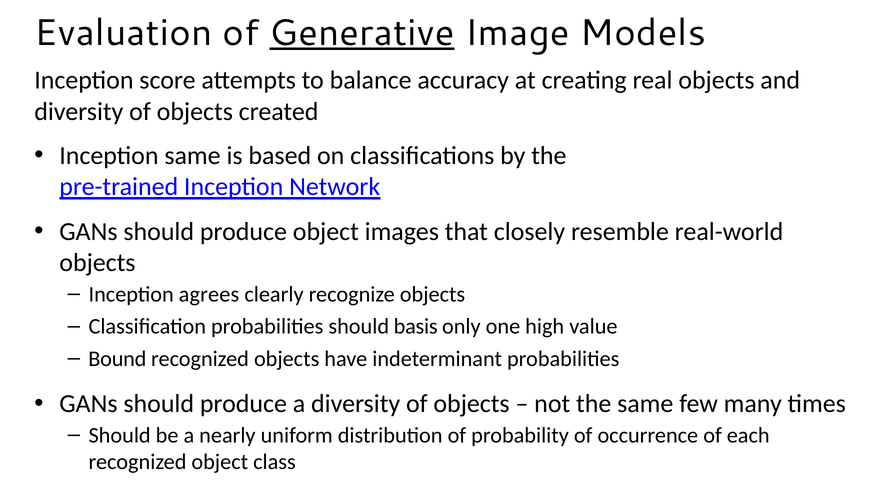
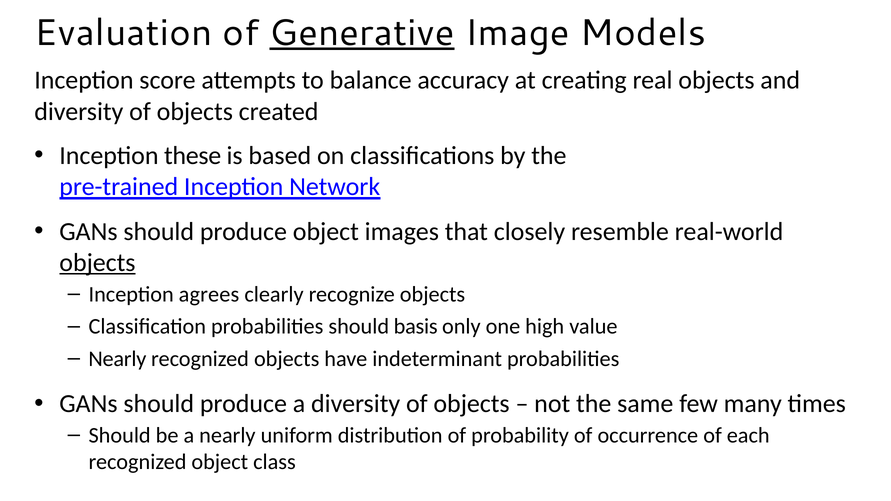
Inception same: same -> these
objects at (97, 263) underline: none -> present
Bound at (117, 359): Bound -> Nearly
